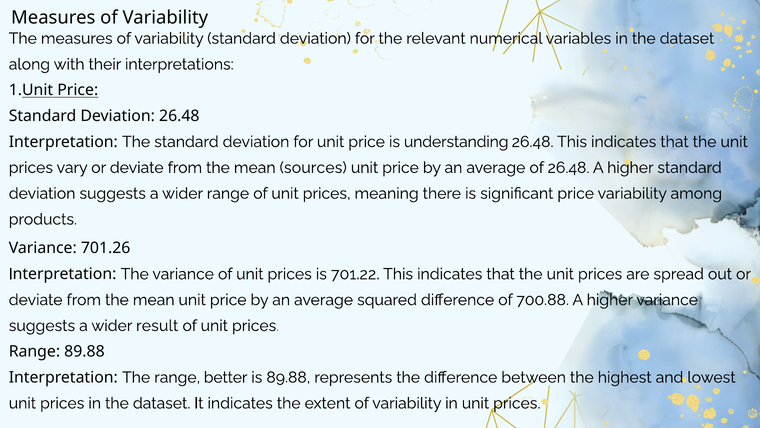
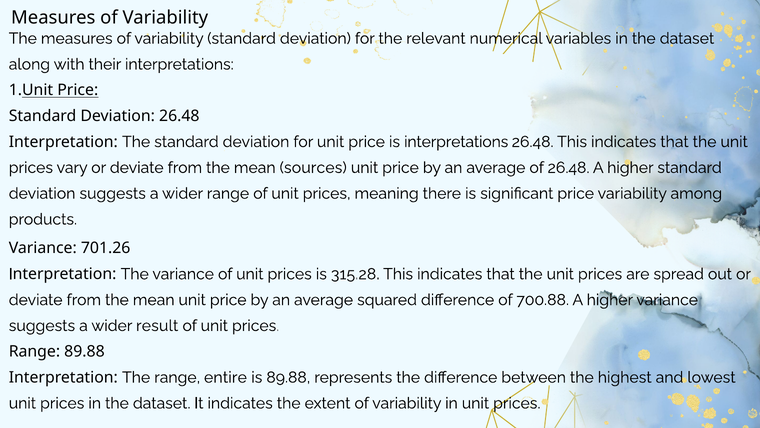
is understanding: understanding -> interpretations
701.22: 701.22 -> 315.28
better: better -> entire
